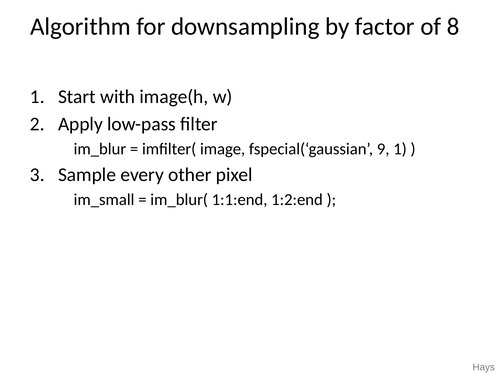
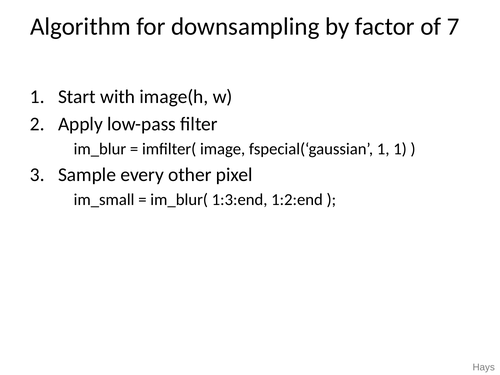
8: 8 -> 7
fspecial(‘gaussian 9: 9 -> 1
1:1:end: 1:1:end -> 1:3:end
